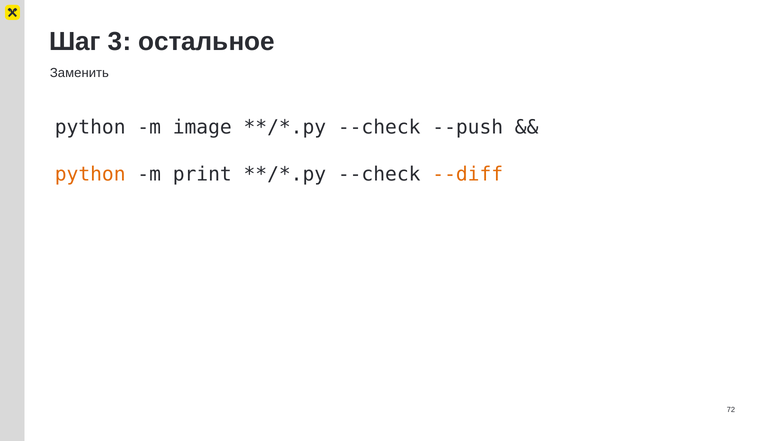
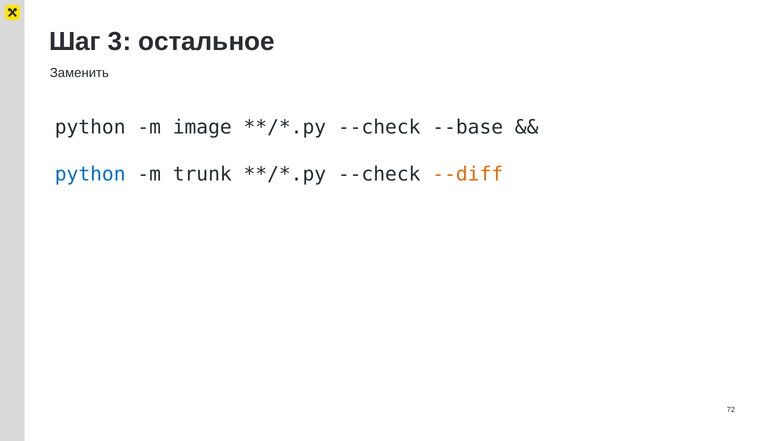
--push: --push -> --base
python at (90, 174) colour: orange -> blue
print: print -> trunk
